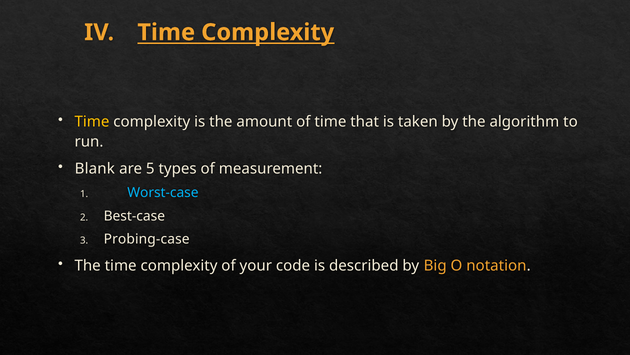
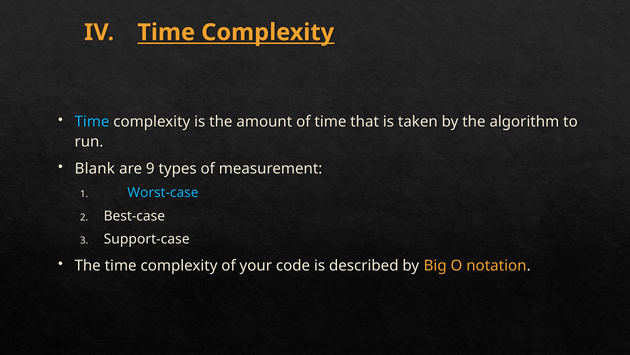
Time at (92, 122) colour: yellow -> light blue
5: 5 -> 9
Probing-case: Probing-case -> Support-case
